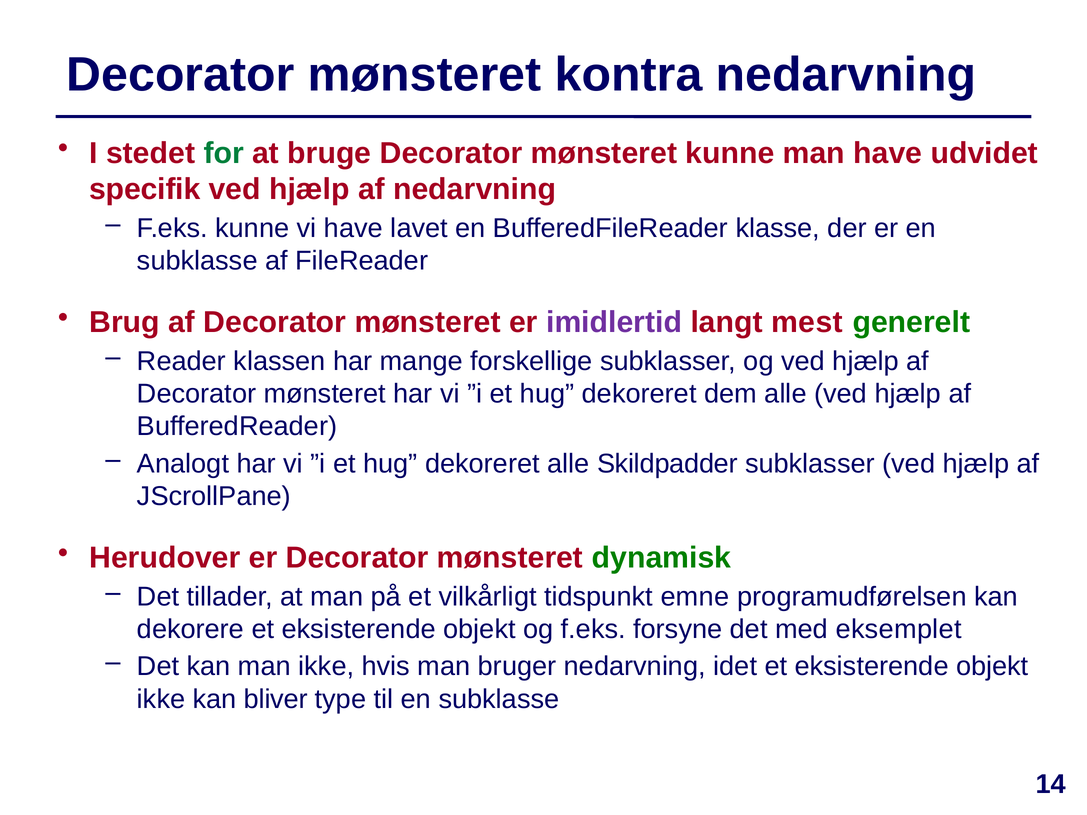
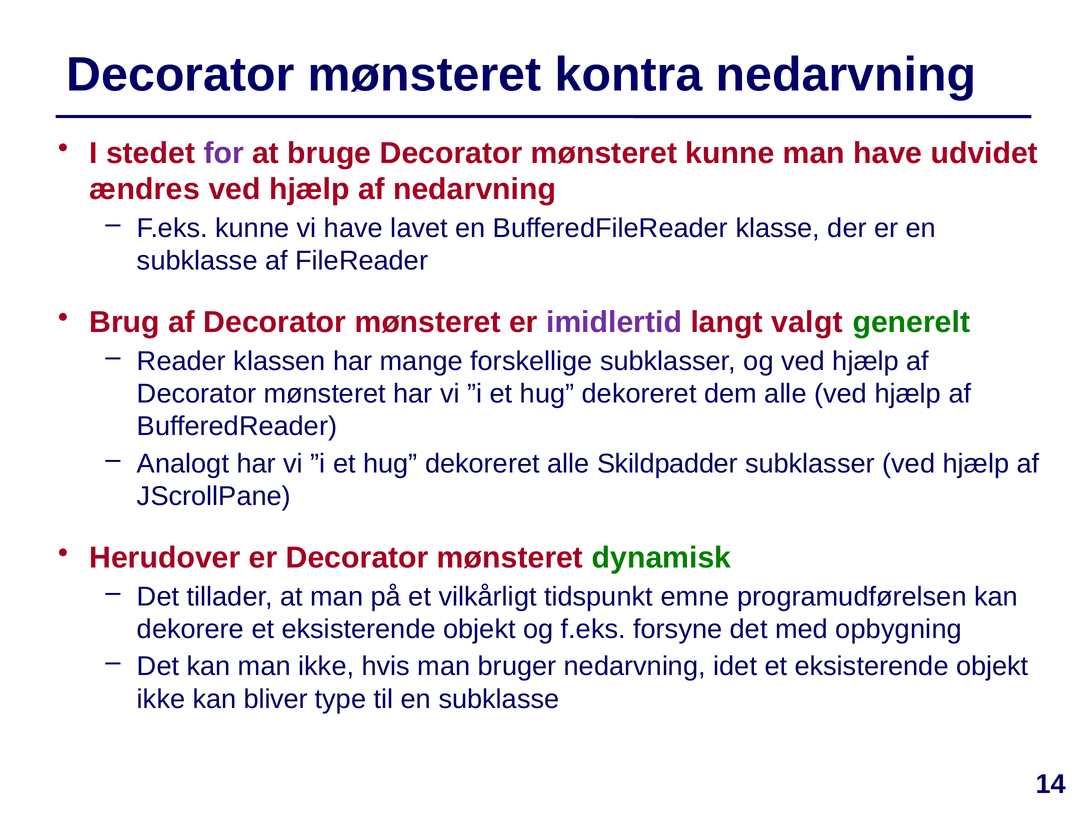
for colour: green -> purple
specifik: specifik -> ændres
mest: mest -> valgt
eksemplet: eksemplet -> opbygning
